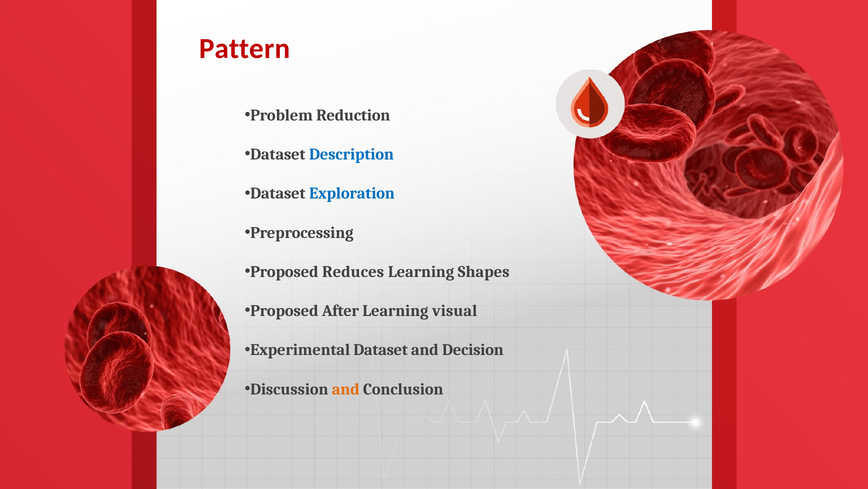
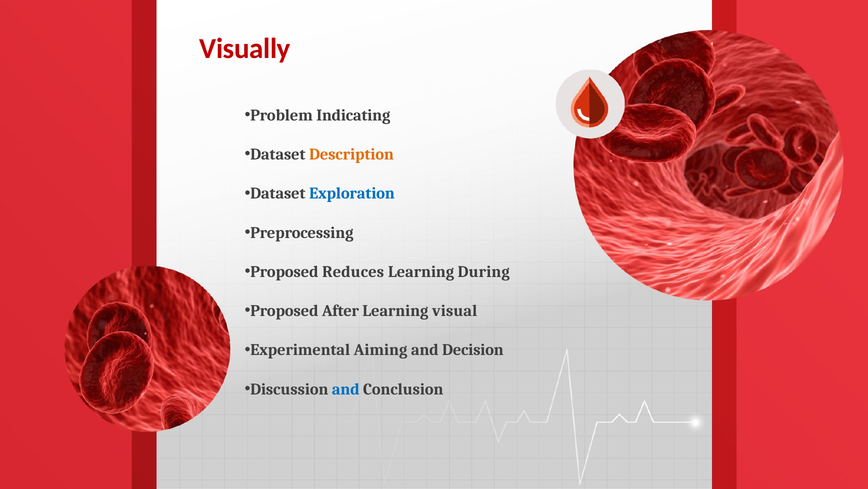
Pattern: Pattern -> Visually
Reduction: Reduction -> Indicating
Description colour: blue -> orange
Shapes: Shapes -> During
Experimental Dataset: Dataset -> Aiming
and at (346, 389) colour: orange -> blue
